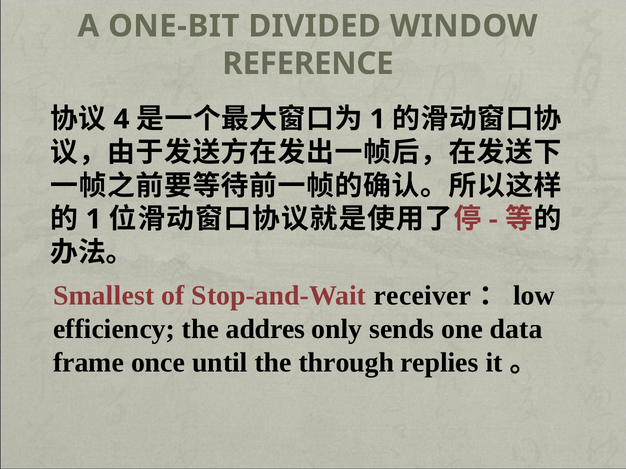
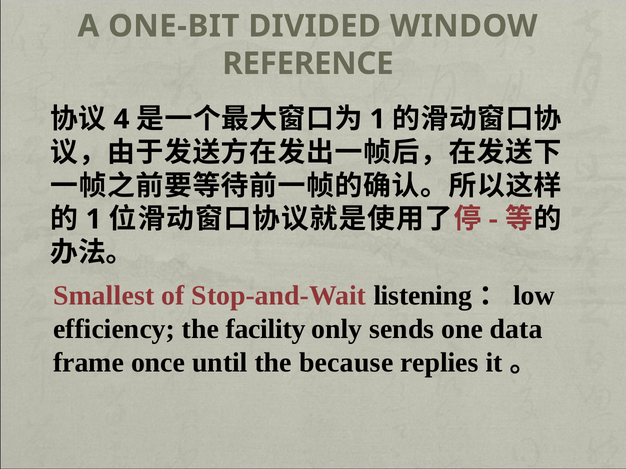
receiver: receiver -> listening
addres: addres -> facility
through: through -> because
